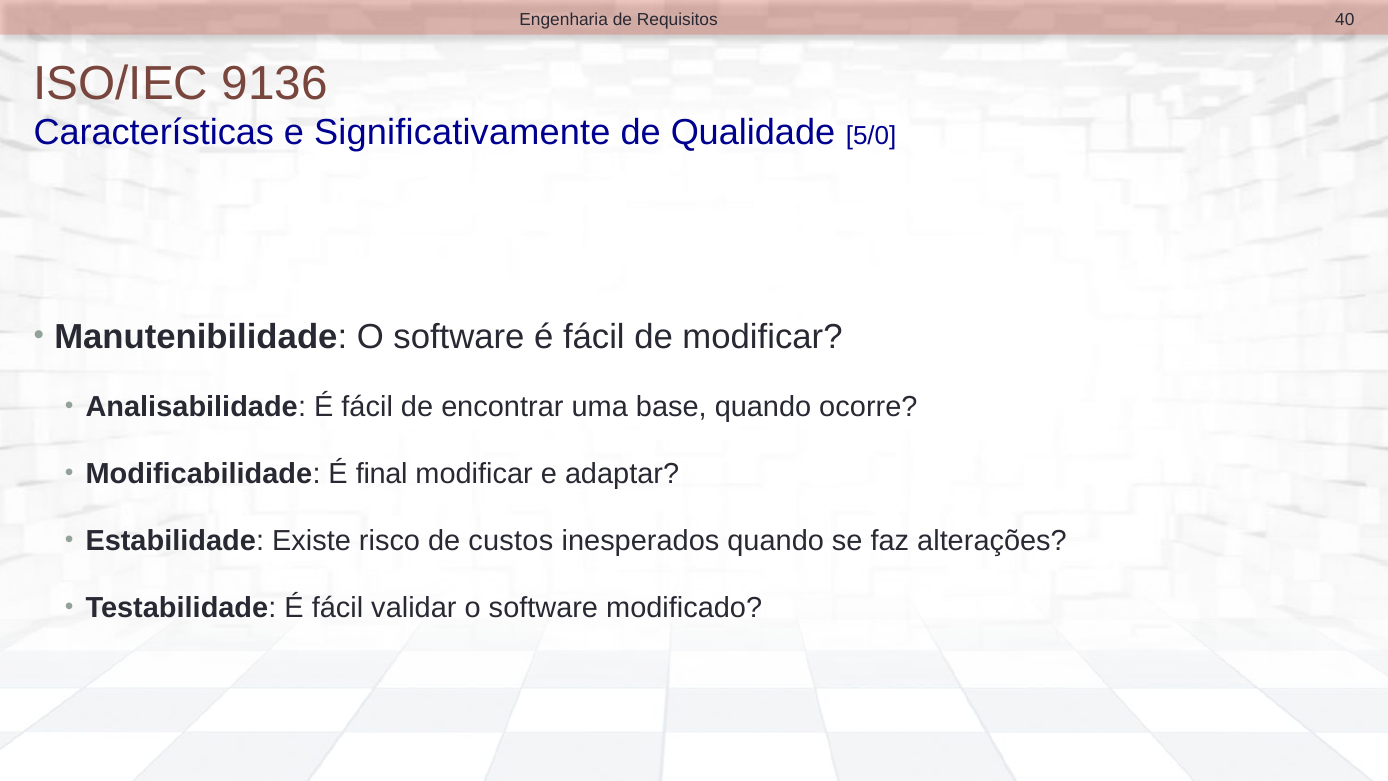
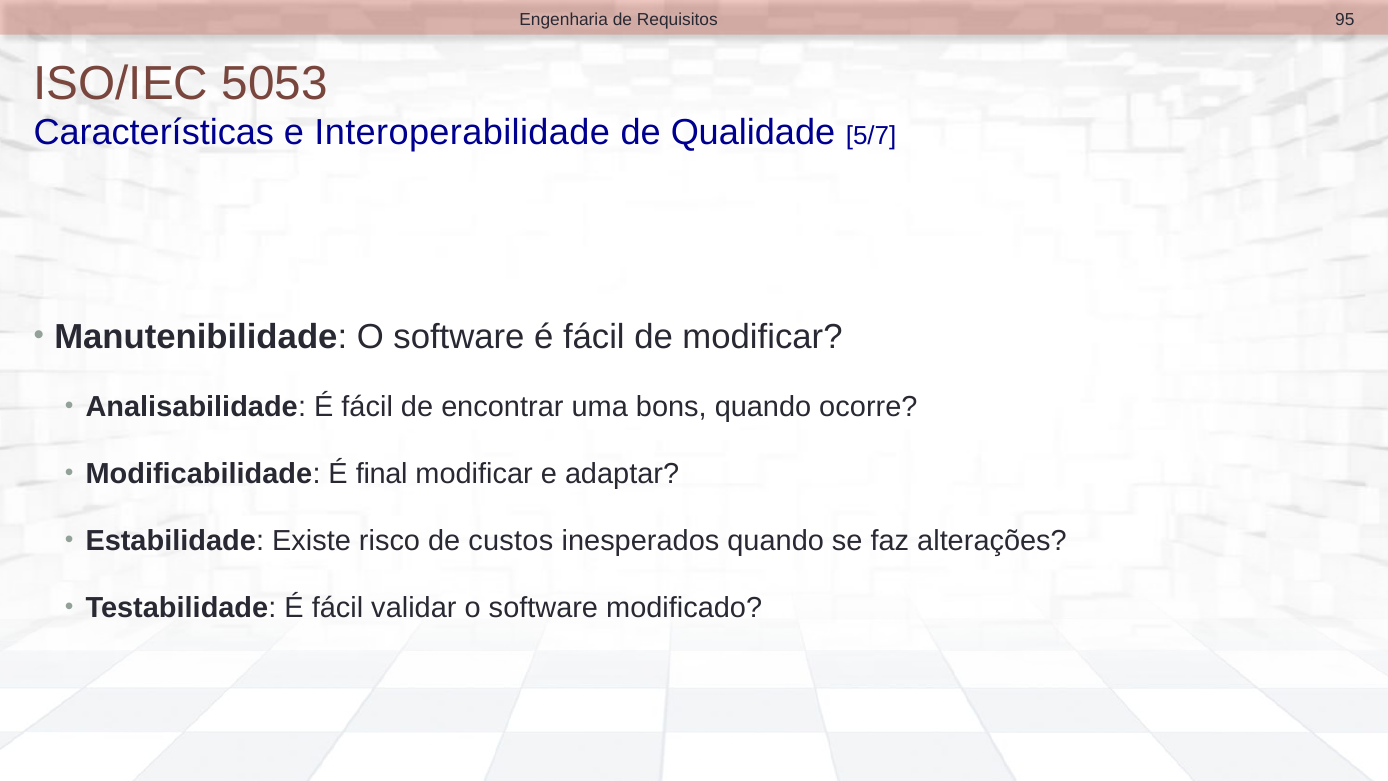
40: 40 -> 95
9136: 9136 -> 5053
Significativamente: Significativamente -> Interoperabilidade
5/0: 5/0 -> 5/7
base: base -> bons
